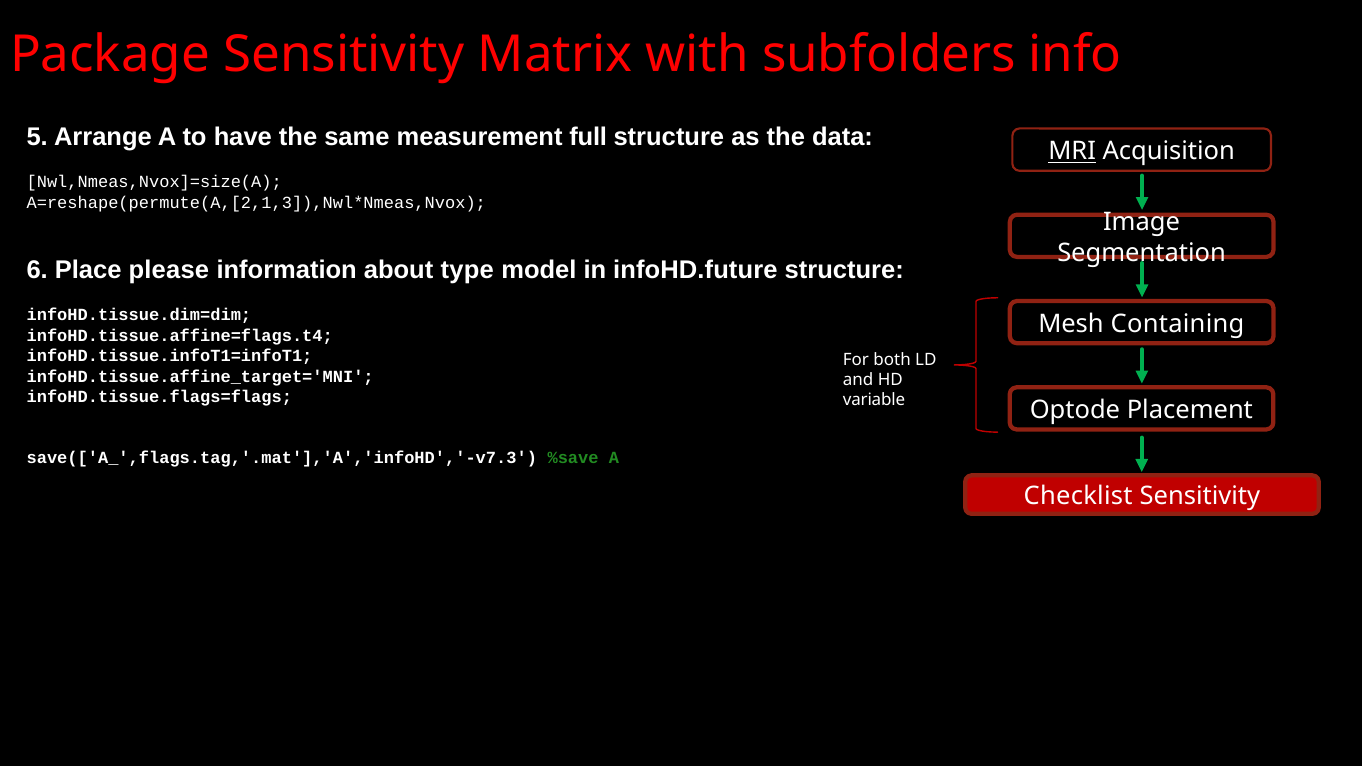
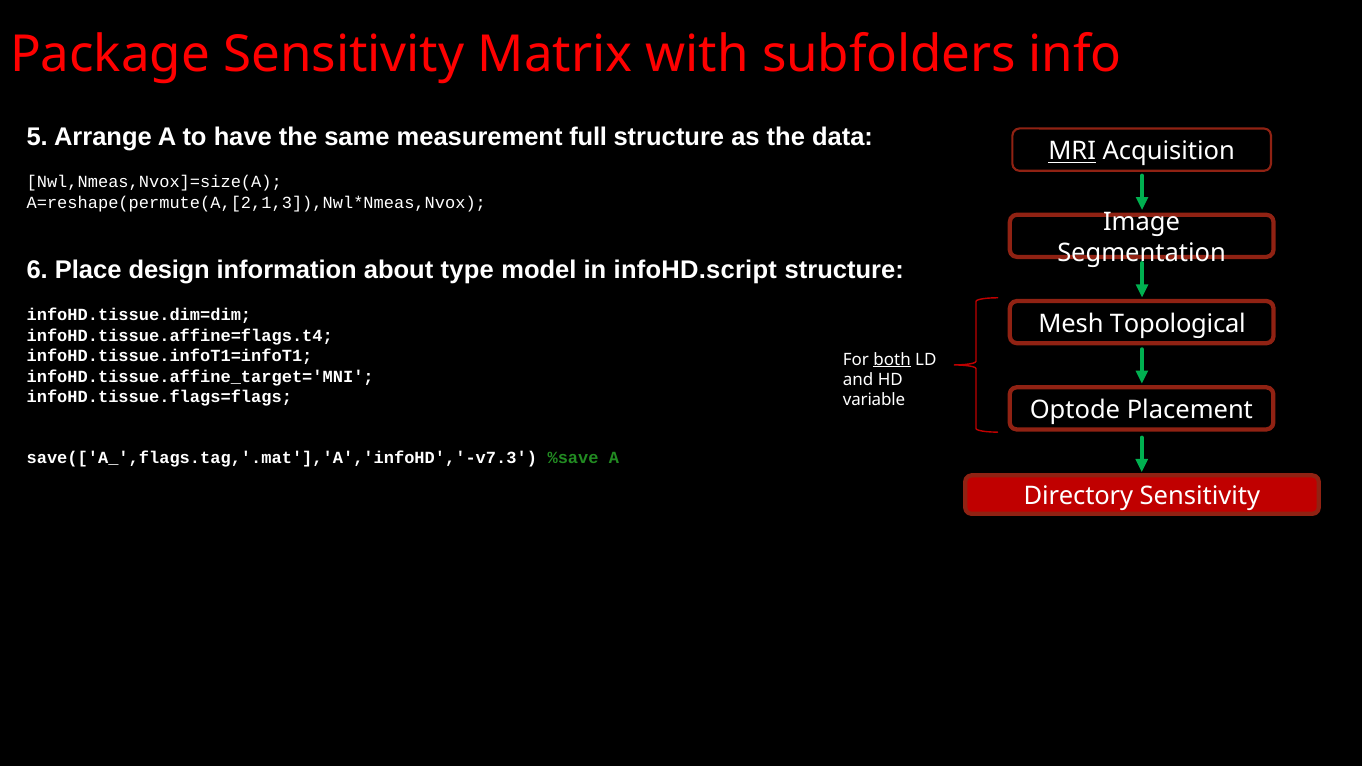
please: please -> design
infoHD.future: infoHD.future -> infoHD.script
Containing: Containing -> Topological
both underline: none -> present
Checklist: Checklist -> Directory
